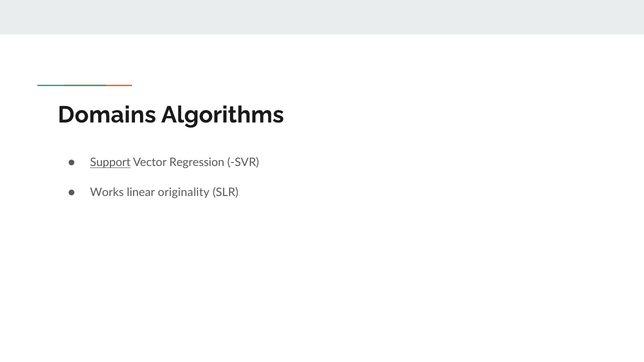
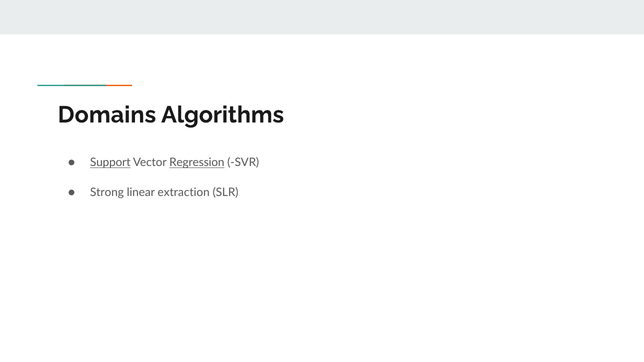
Regression underline: none -> present
Works: Works -> Strong
originality: originality -> extraction
